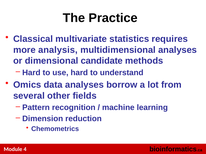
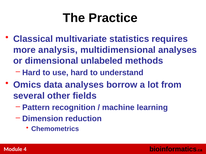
candidate: candidate -> unlabeled
